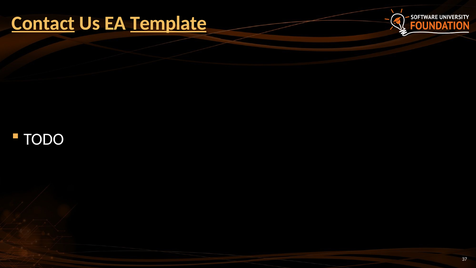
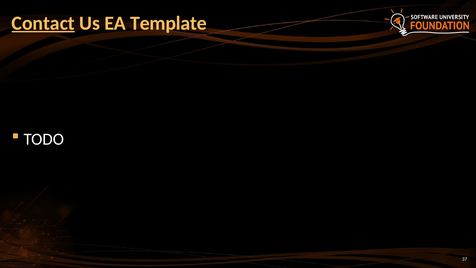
Template underline: present -> none
